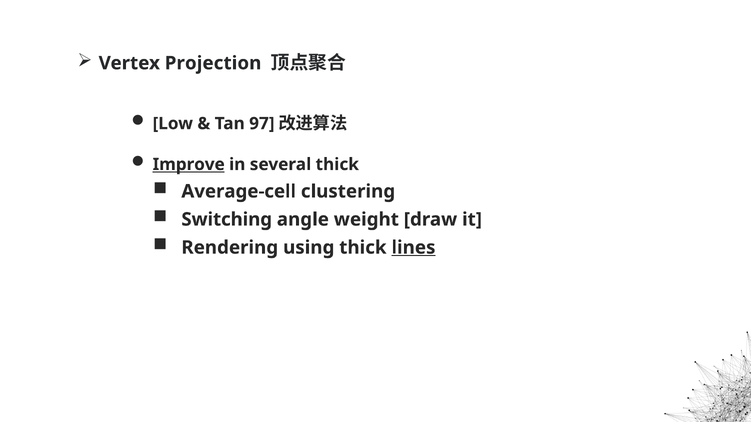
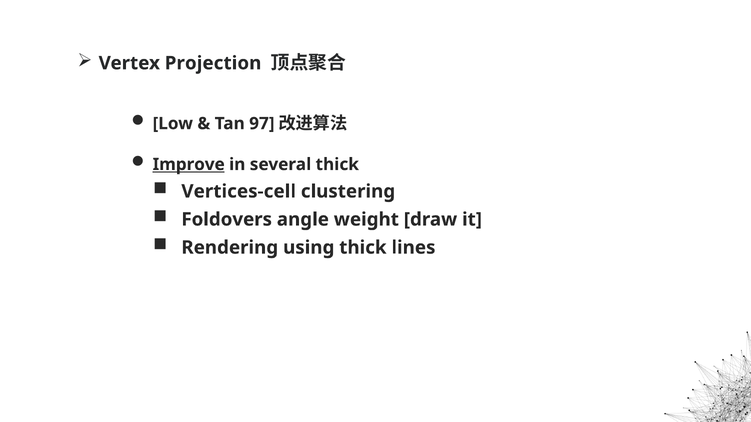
Average-cell: Average-cell -> Vertices-cell
Switching: Switching -> Foldovers
lines underline: present -> none
